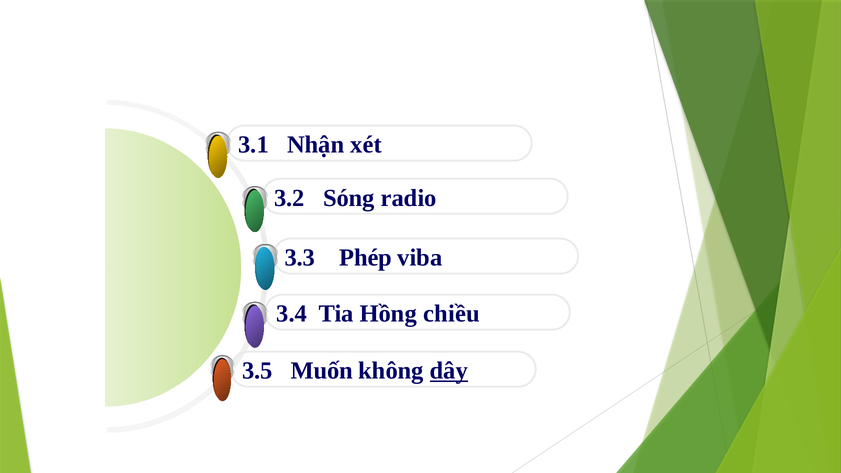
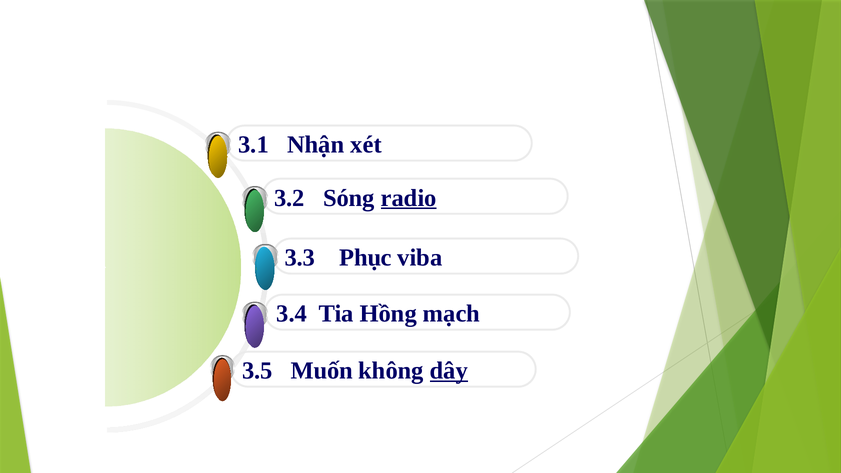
radio underline: none -> present
Phép: Phép -> Phục
chiều: chiều -> mạch
